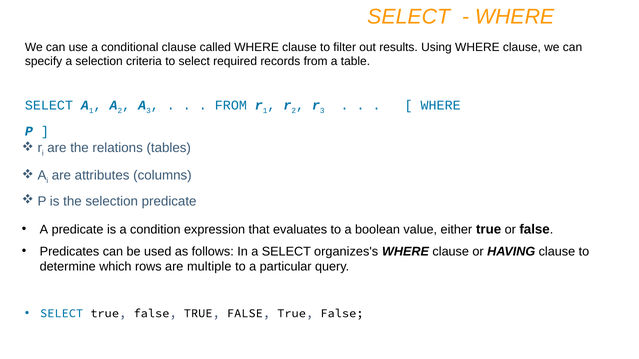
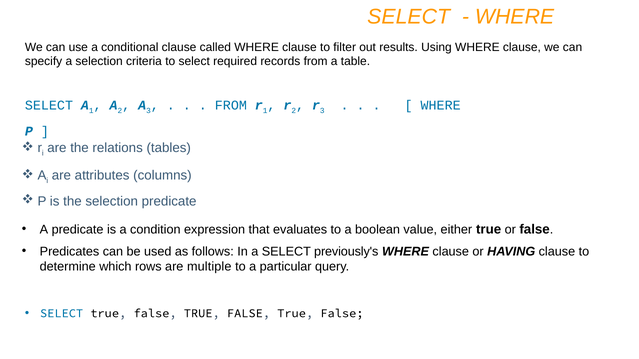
organizes's: organizes's -> previously's
